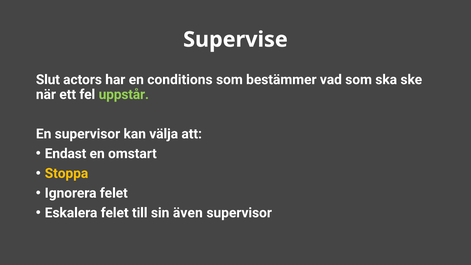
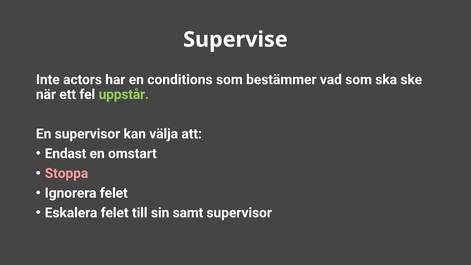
Slut: Slut -> Inte
Stoppa colour: yellow -> pink
även: även -> samt
